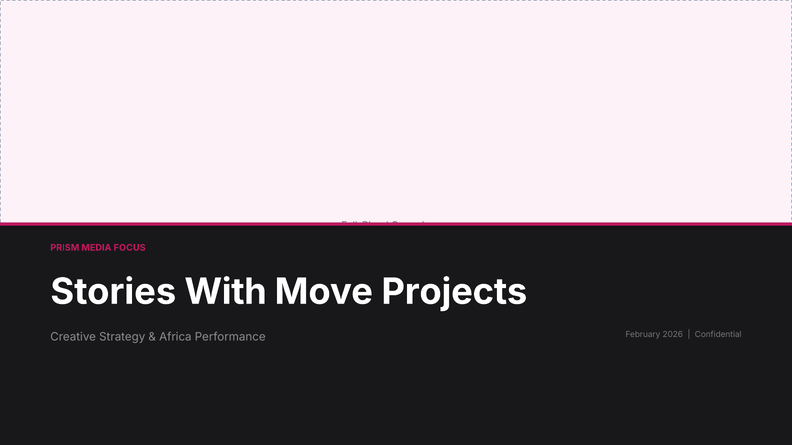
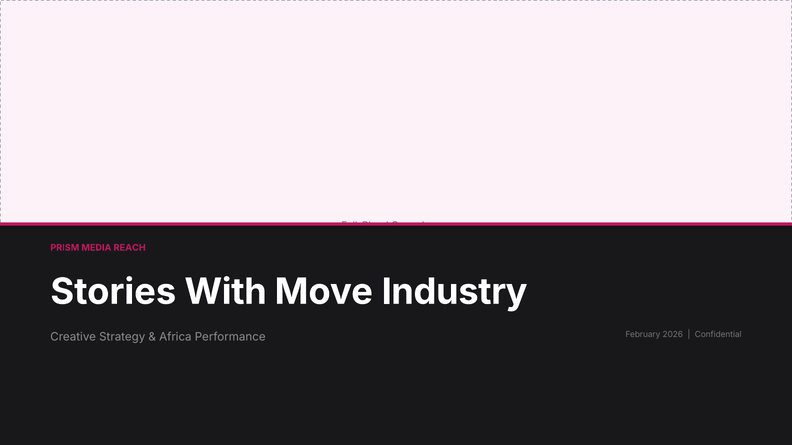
FOCUS: FOCUS -> REACH
Projects: Projects -> Industry
